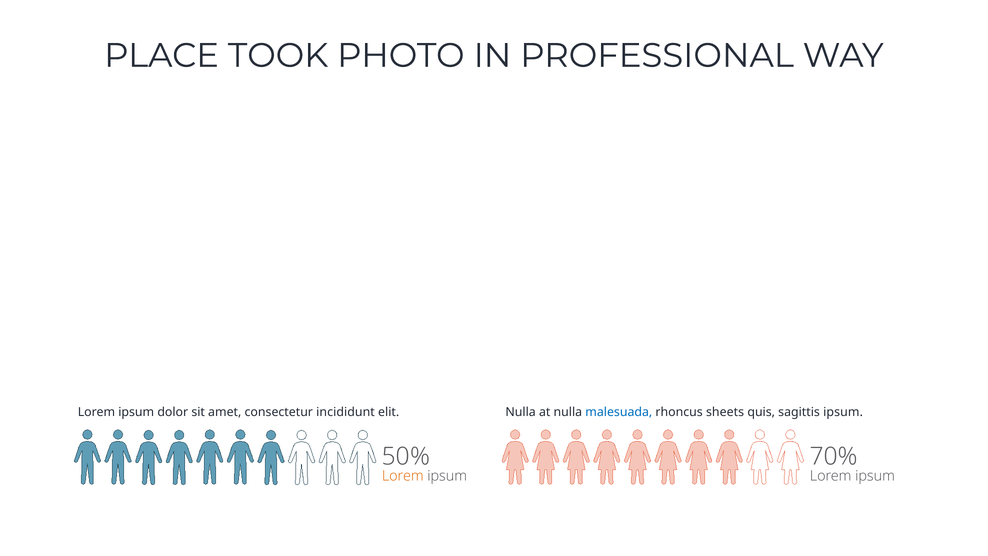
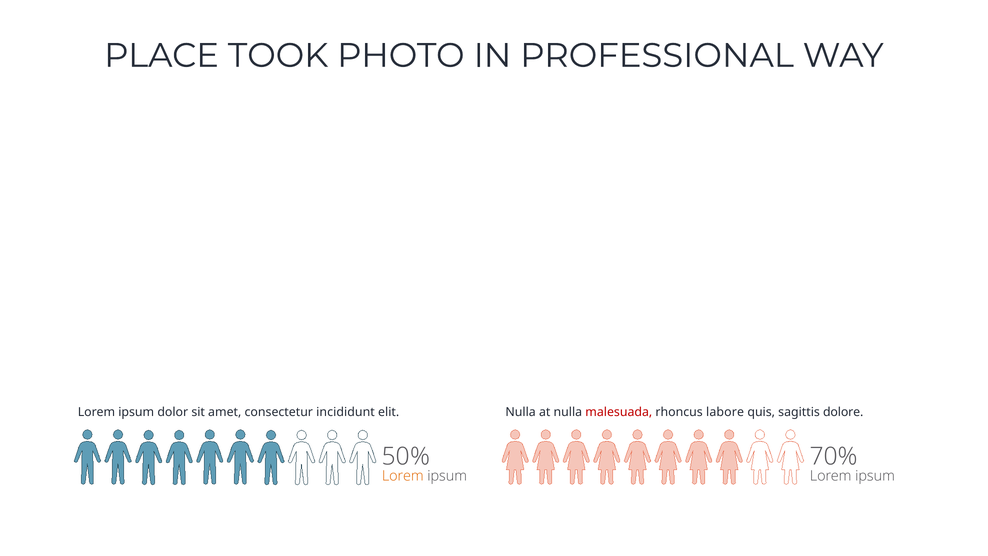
malesuada colour: blue -> red
sheets: sheets -> labore
sagittis ipsum: ipsum -> dolore
